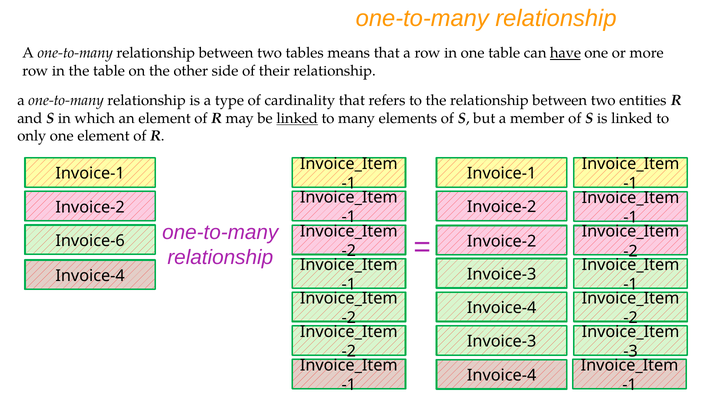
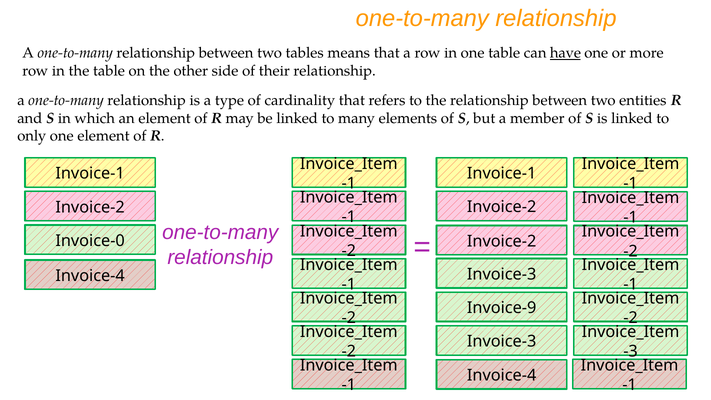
linked at (297, 118) underline: present -> none
Invoice-6: Invoice-6 -> Invoice-0
Invoice-4 at (502, 308): Invoice-4 -> Invoice-9
